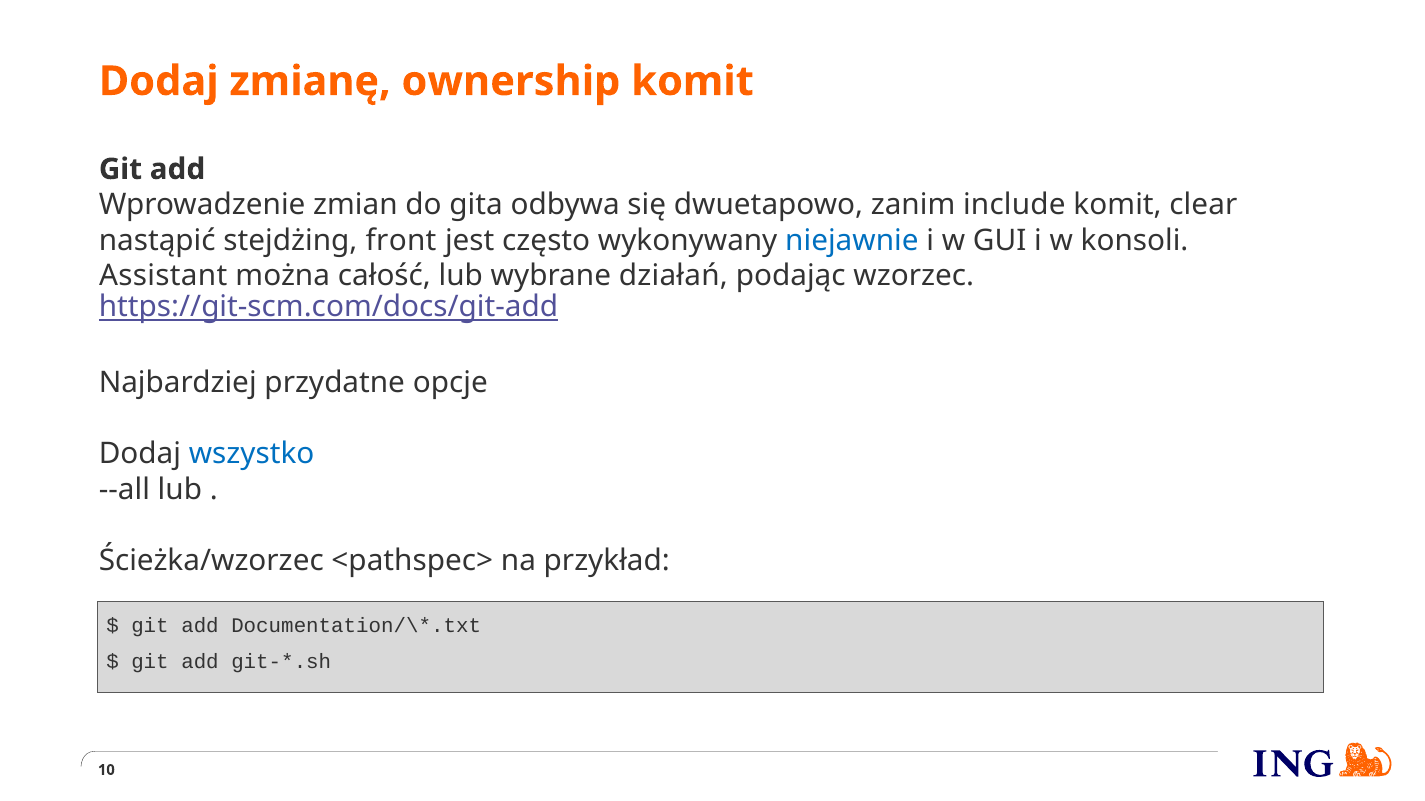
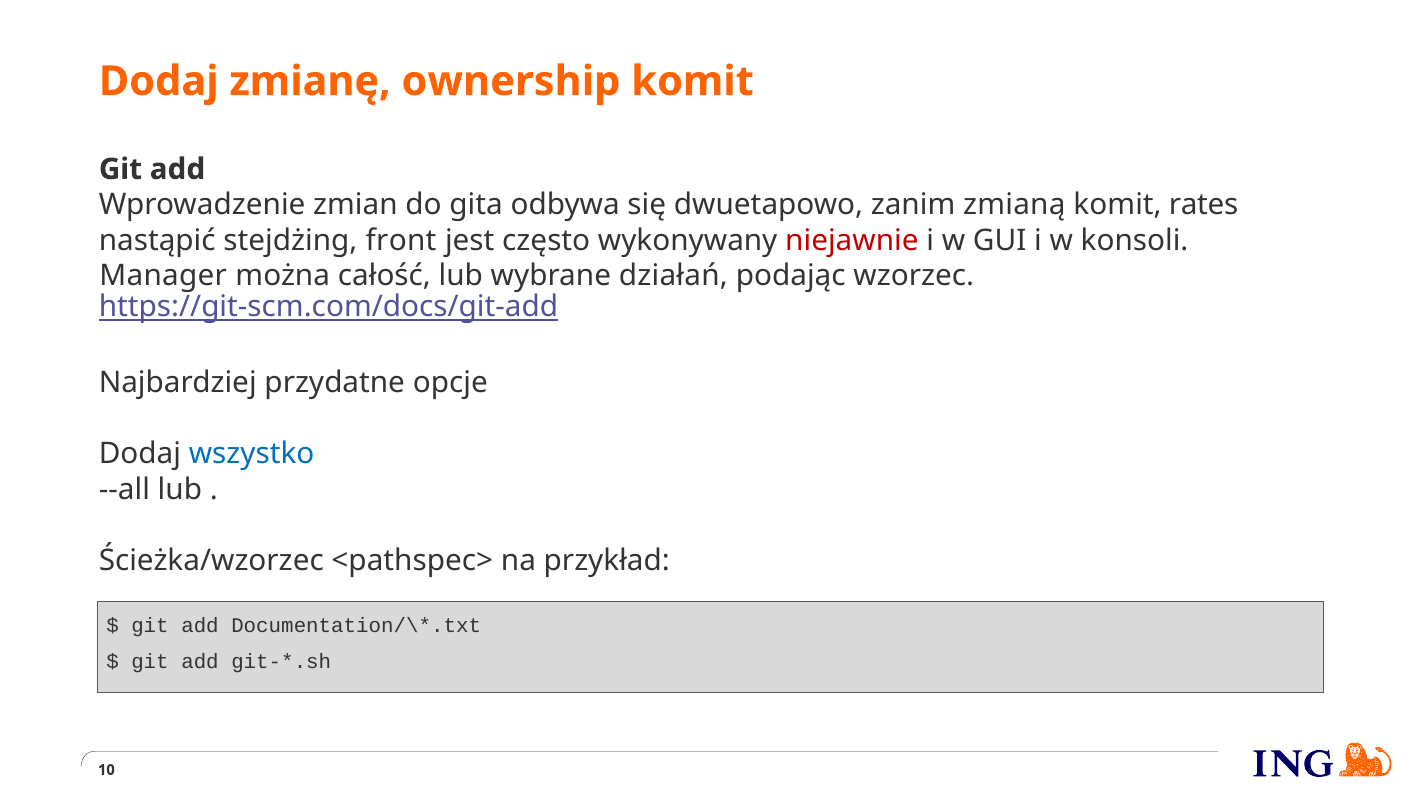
include: include -> zmianą
clear: clear -> rates
niejawnie colour: blue -> red
Assistant: Assistant -> Manager
